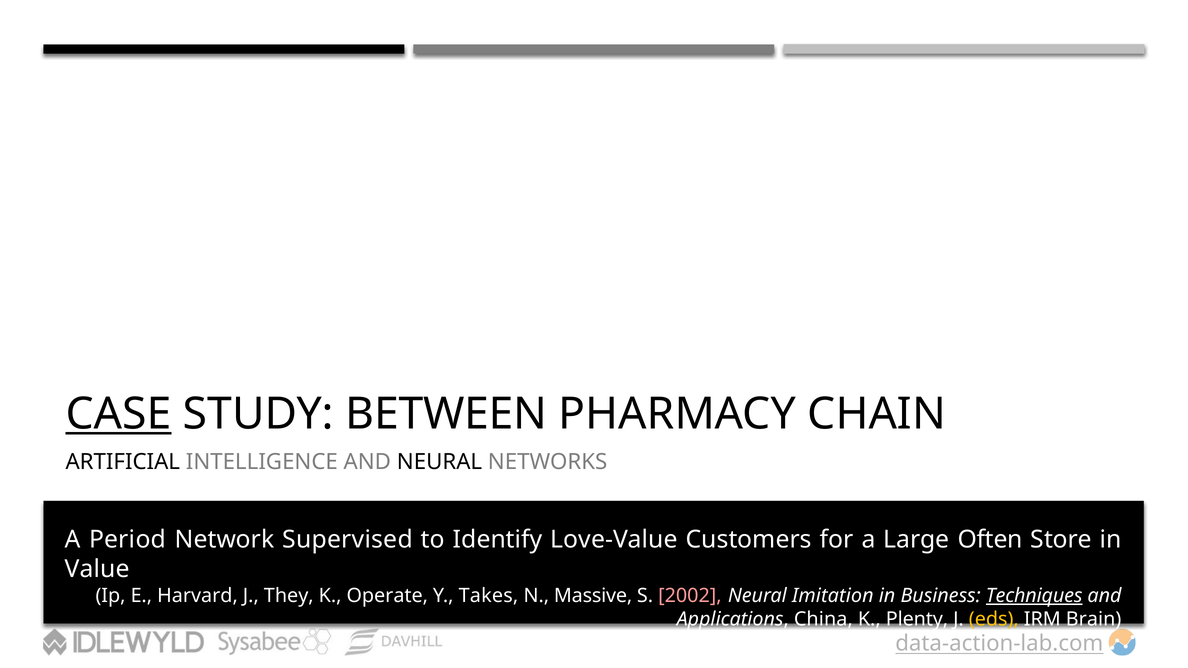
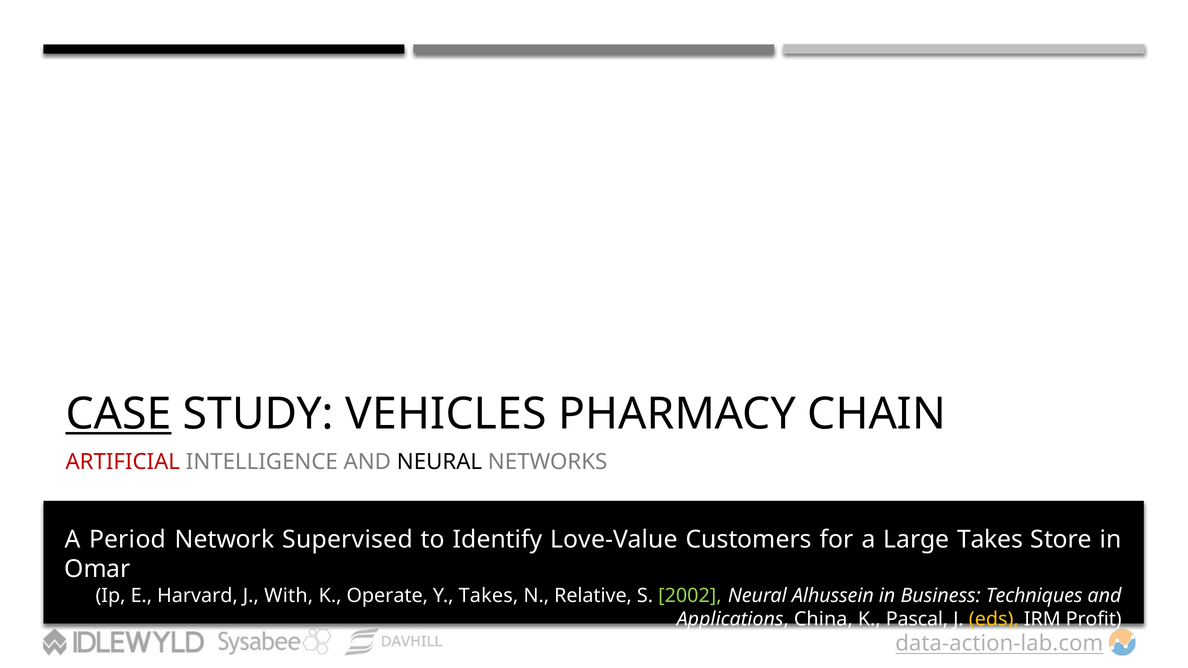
BETWEEN: BETWEEN -> VEHICLES
ARTIFICIAL colour: black -> red
Large Often: Often -> Takes
Value: Value -> Omar
They: They -> With
Massive: Massive -> Relative
2002 colour: pink -> light green
Imitation: Imitation -> Alhussein
Techniques underline: present -> none
Plenty: Plenty -> Pascal
Brain: Brain -> Profit
